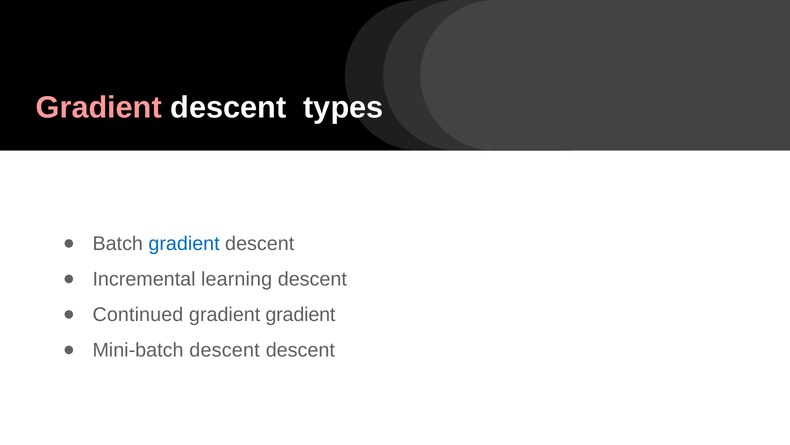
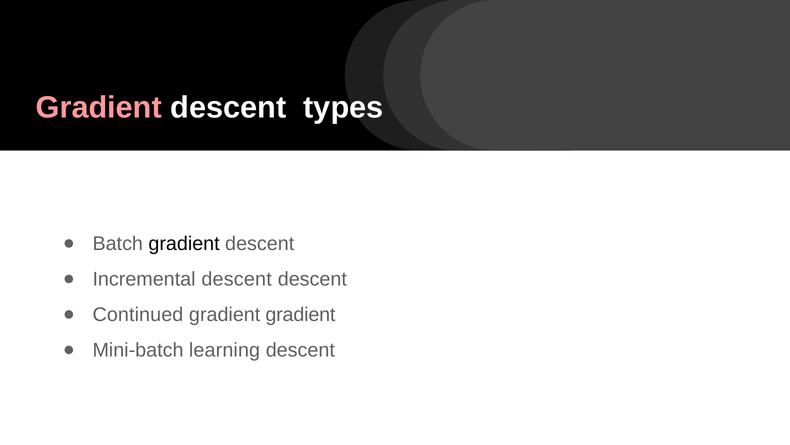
gradient at (184, 243) colour: blue -> black
Incremental learning: learning -> descent
Mini-batch descent: descent -> learning
